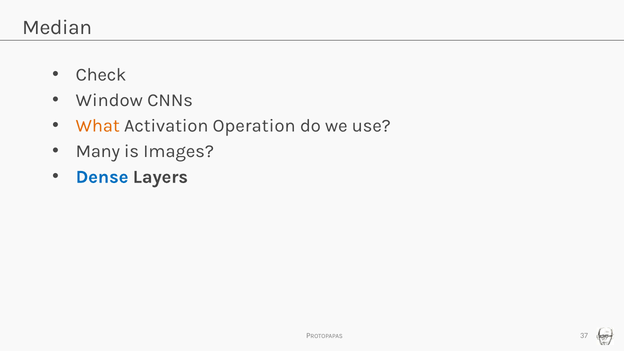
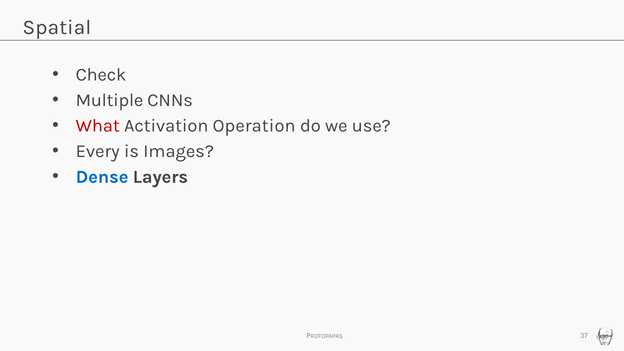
Median: Median -> Spatial
Window: Window -> Multiple
What colour: orange -> red
Many: Many -> Every
